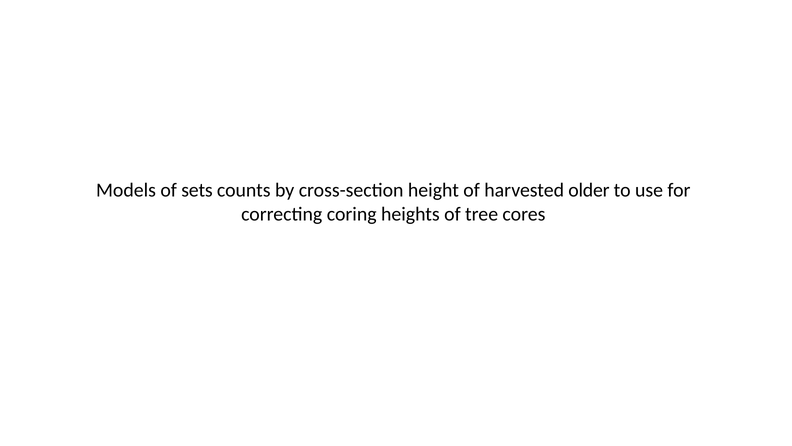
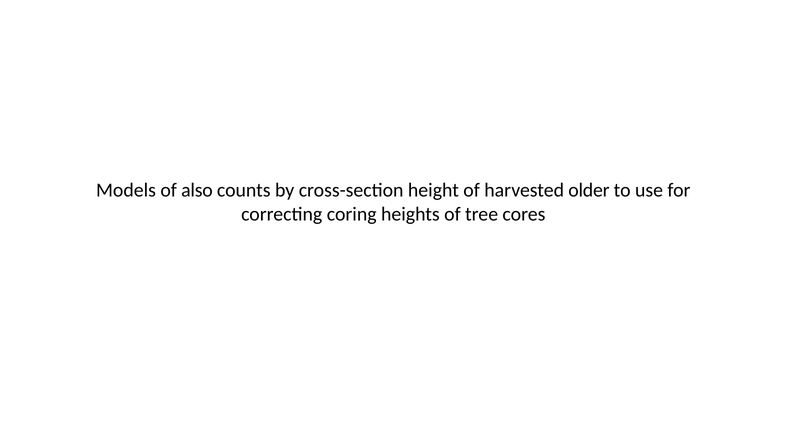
sets: sets -> also
